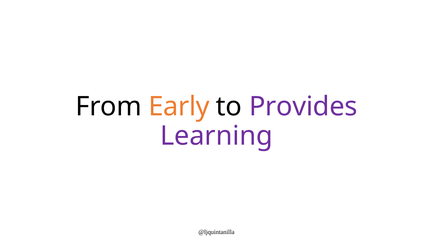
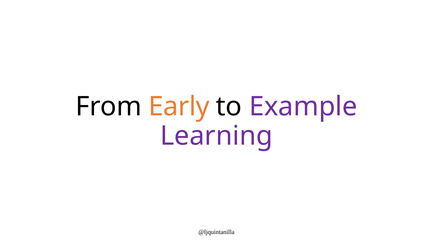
Provides: Provides -> Example
